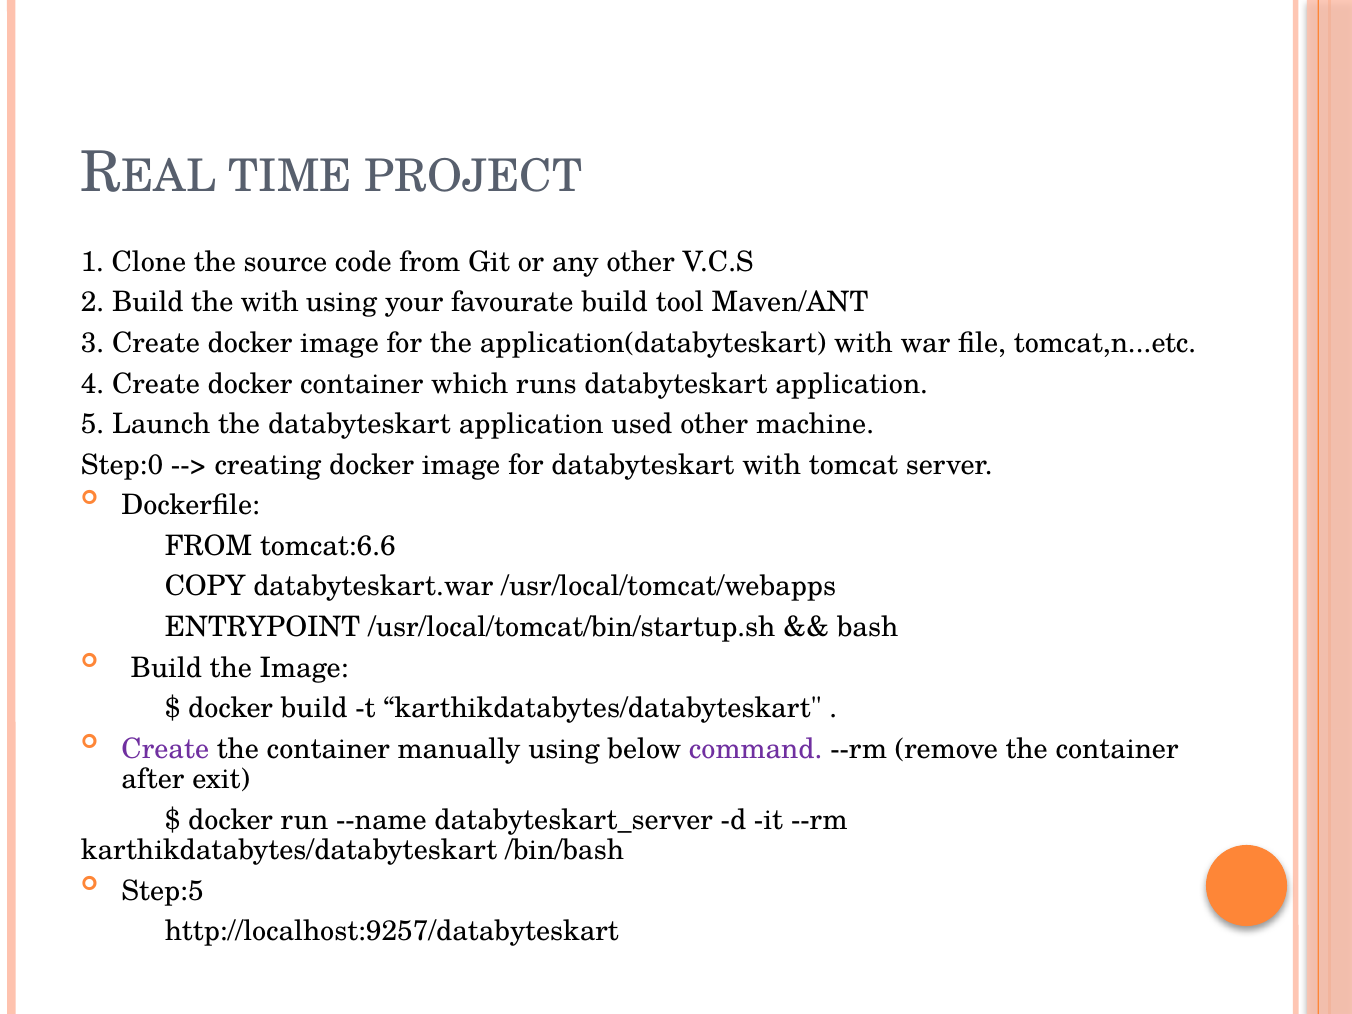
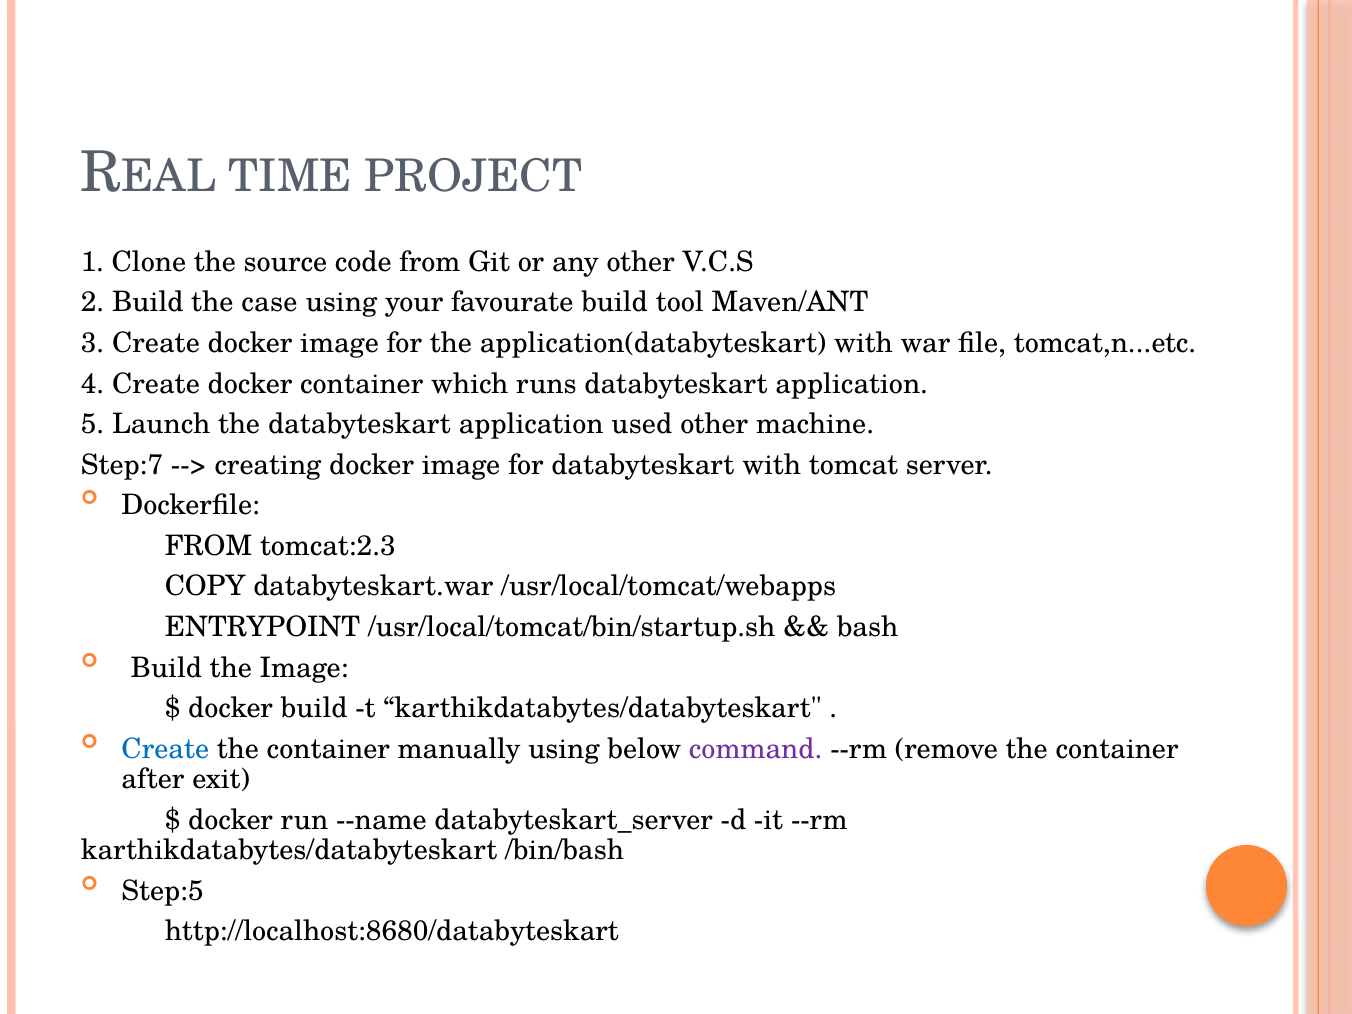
the with: with -> case
Step:0: Step:0 -> Step:7
tomcat:6.6: tomcat:6.6 -> tomcat:2.3
Create at (165, 749) colour: purple -> blue
http://localhost:9257/databyteskart: http://localhost:9257/databyteskart -> http://localhost:8680/databyteskart
